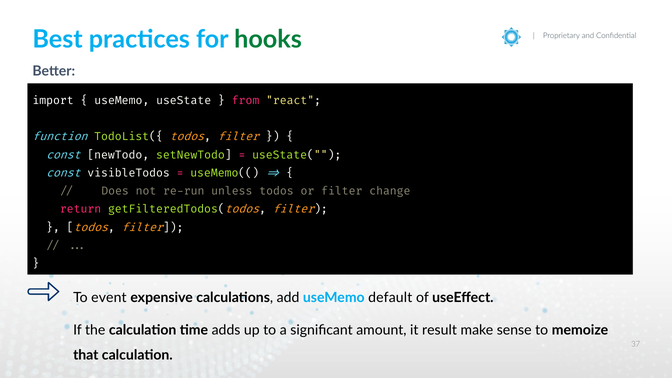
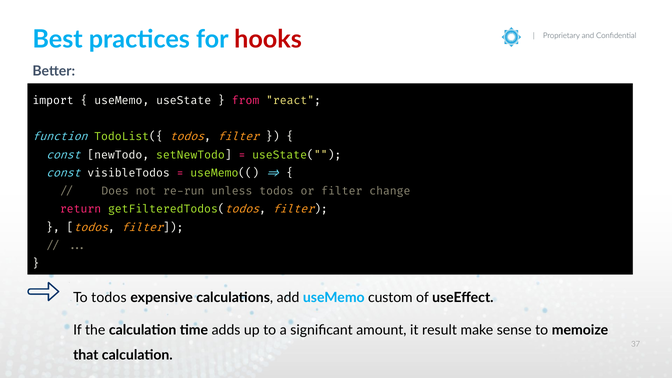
hooks colour: green -> red
To event: event -> todos
default: default -> custom
